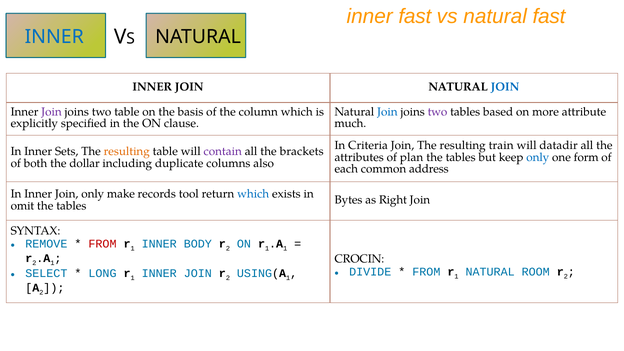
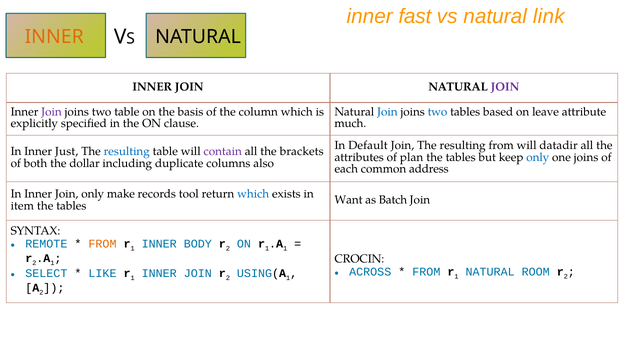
natural fast: fast -> link
INNER at (54, 37) colour: blue -> orange
JOIN at (505, 87) colour: blue -> purple
two at (437, 112) colour: purple -> blue
more: more -> leave
Criteria: Criteria -> Default
resulting train: train -> from
Sets: Sets -> Just
resulting at (127, 151) colour: orange -> blue
one form: form -> joins
Bytes: Bytes -> Want
Right: Right -> Batch
omit: omit -> item
REMOVE: REMOVE -> REMOTE
FROM at (102, 244) colour: red -> orange
DIVIDE: DIVIDE -> ACROSS
LONG: LONG -> LIKE
